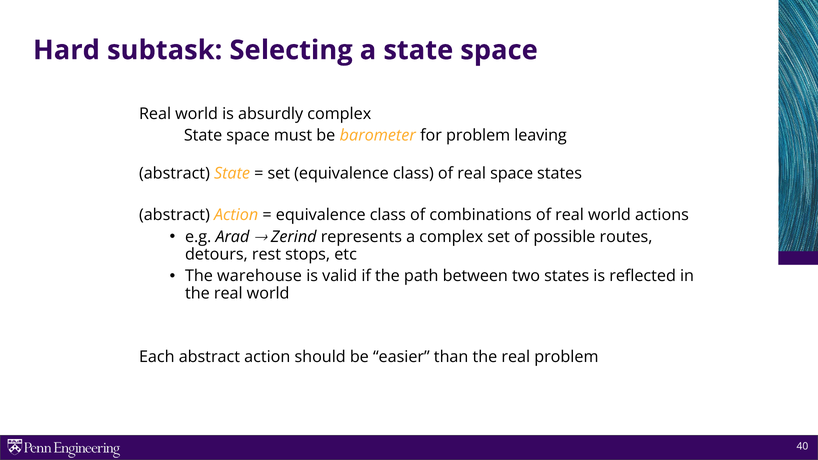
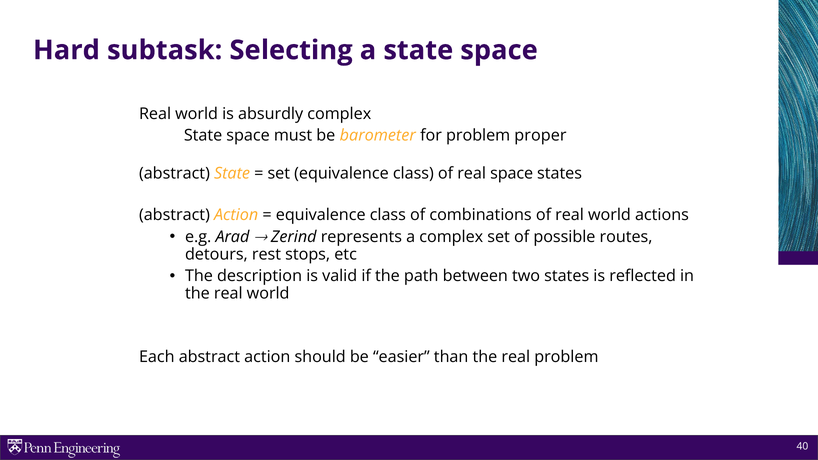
leaving: leaving -> proper
warehouse: warehouse -> description
